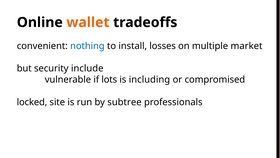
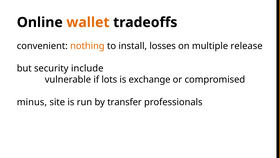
nothing colour: blue -> orange
market: market -> release
including: including -> exchange
locked: locked -> minus
subtree: subtree -> transfer
